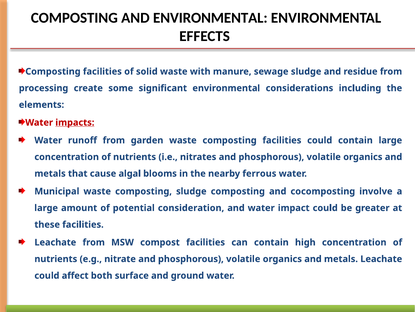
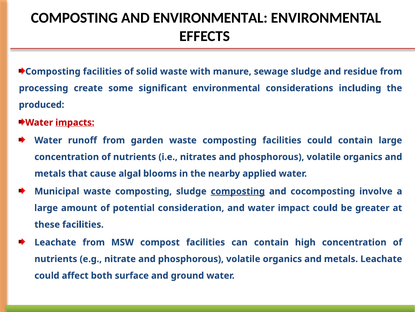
elements: elements -> produced
ferrous: ferrous -> applied
composting at (238, 191) underline: none -> present
